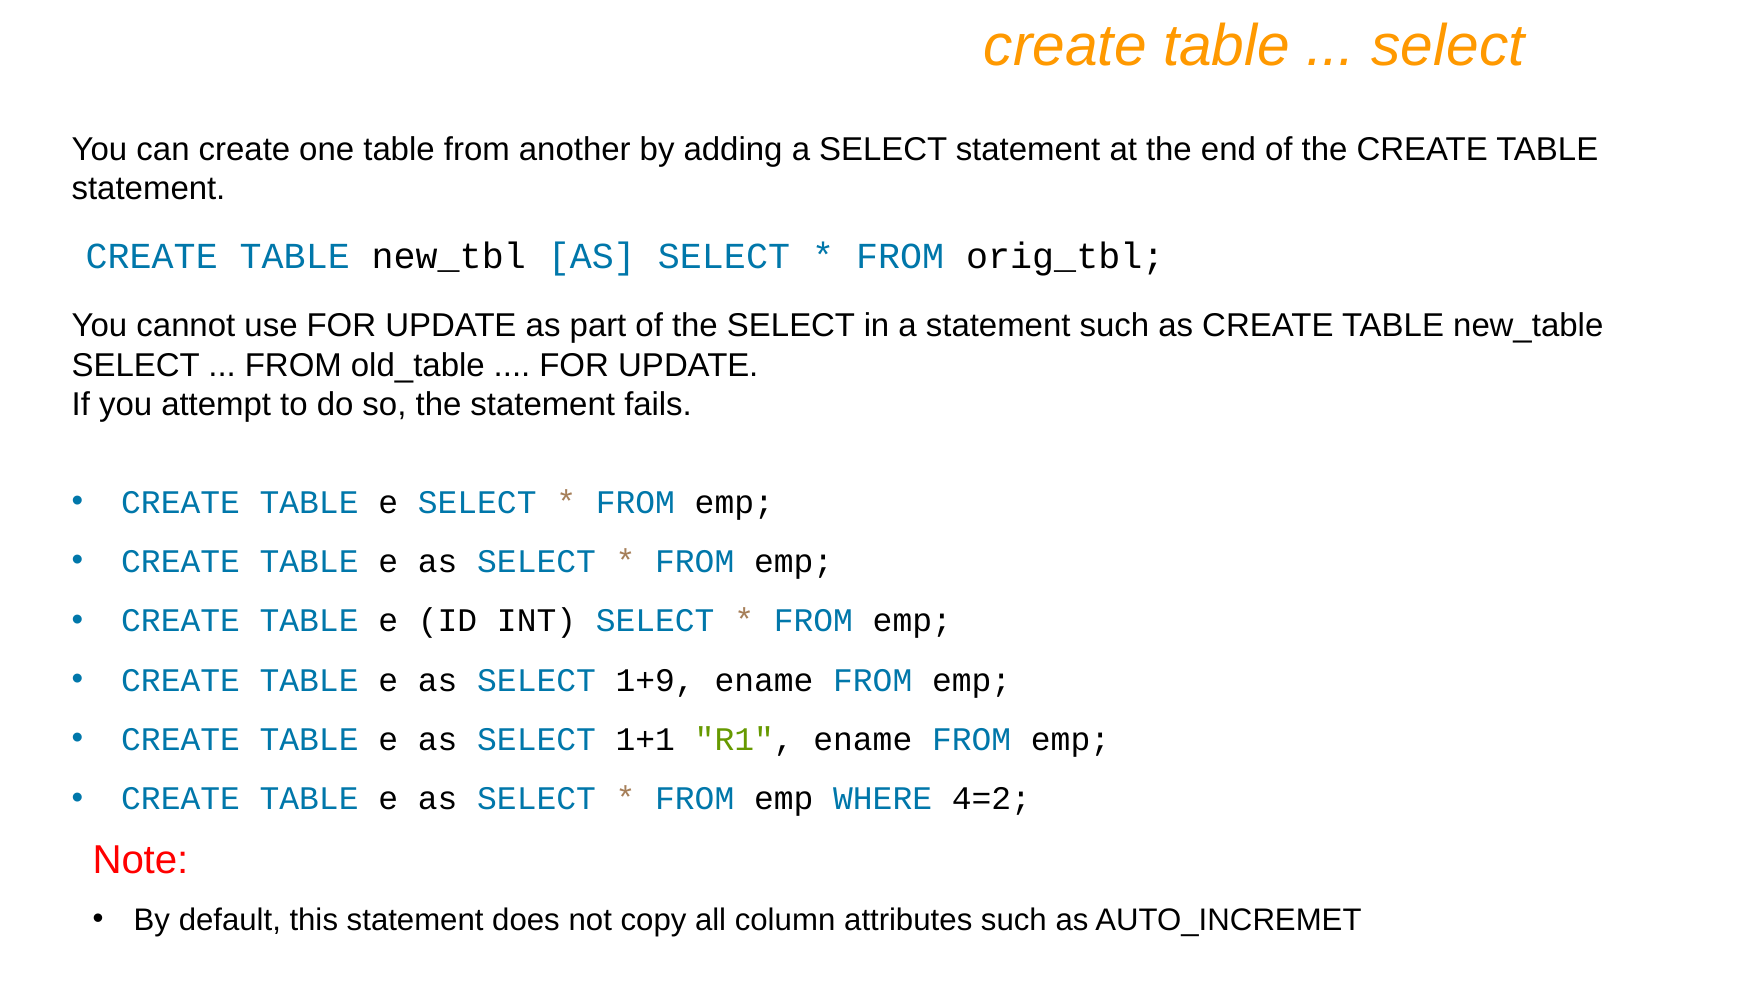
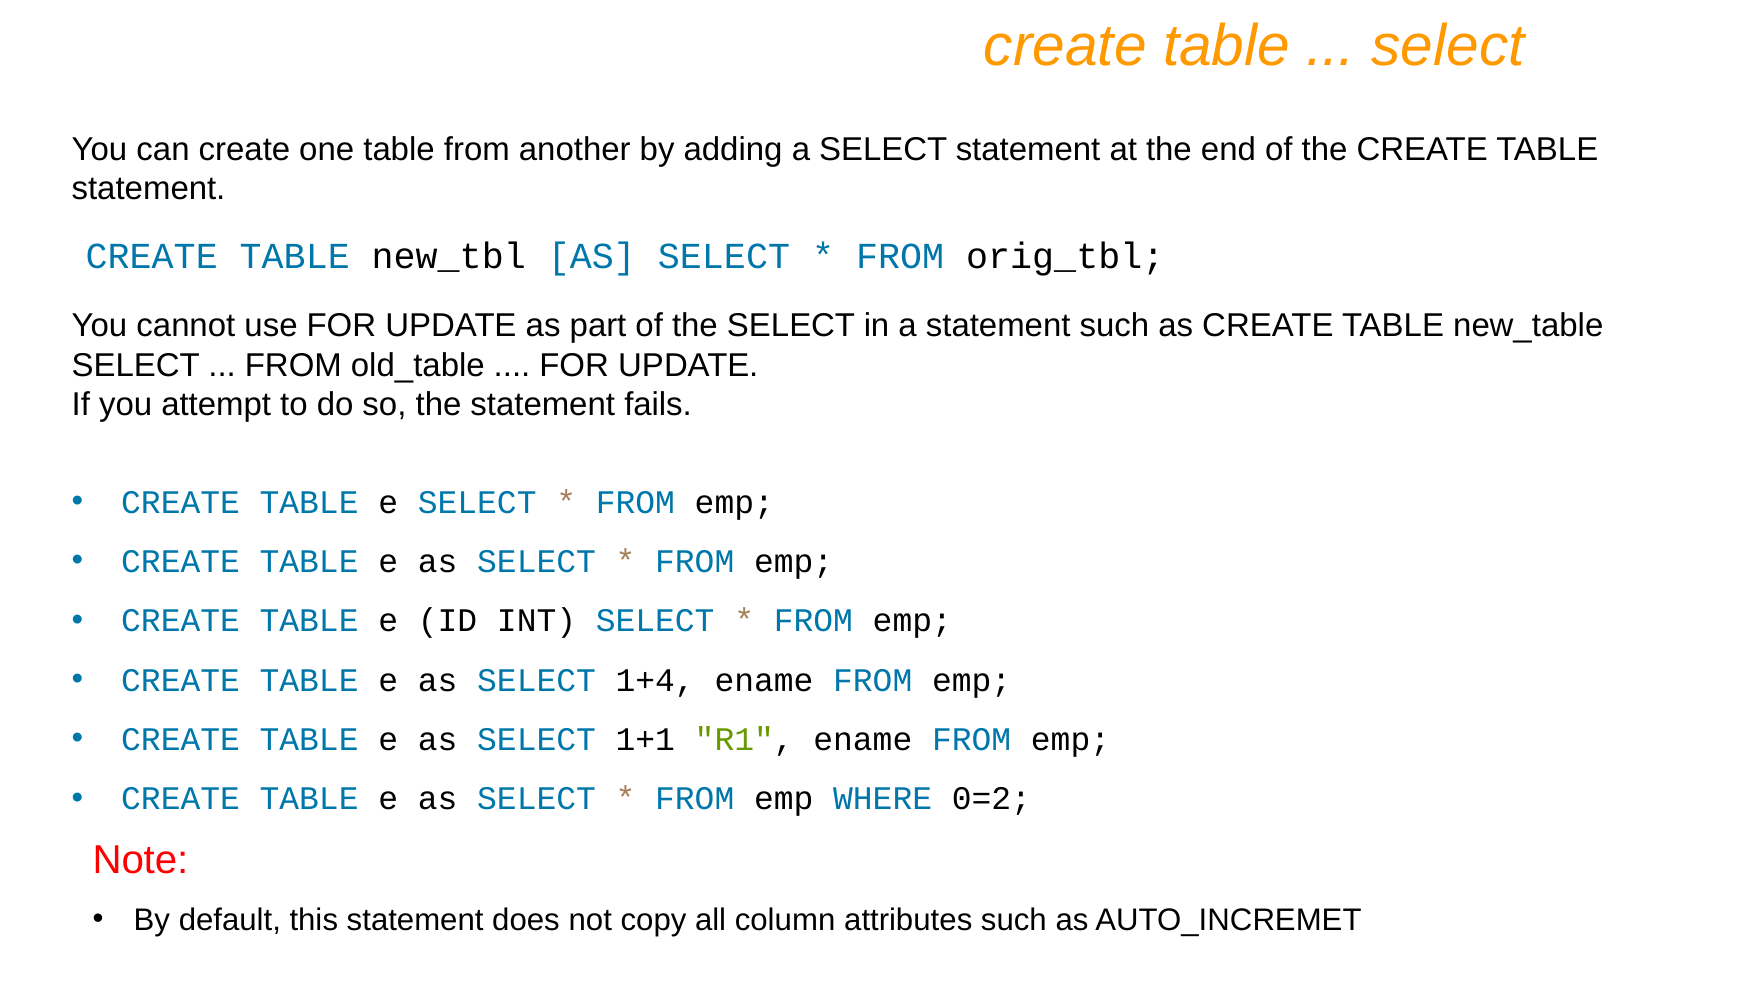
1+9: 1+9 -> 1+4
4=2: 4=2 -> 0=2
